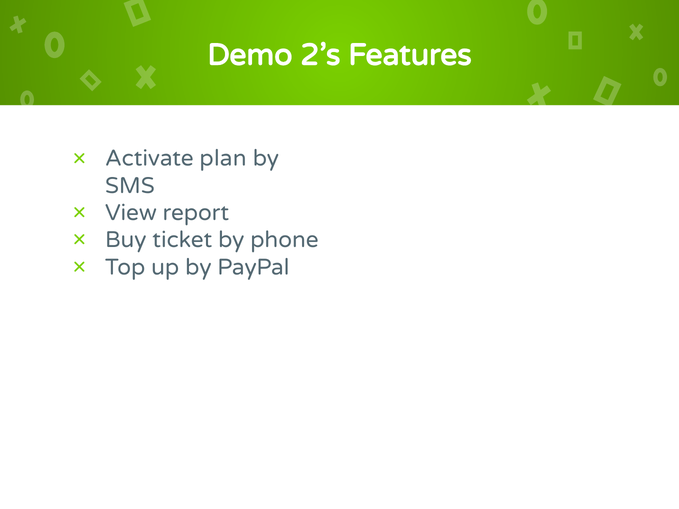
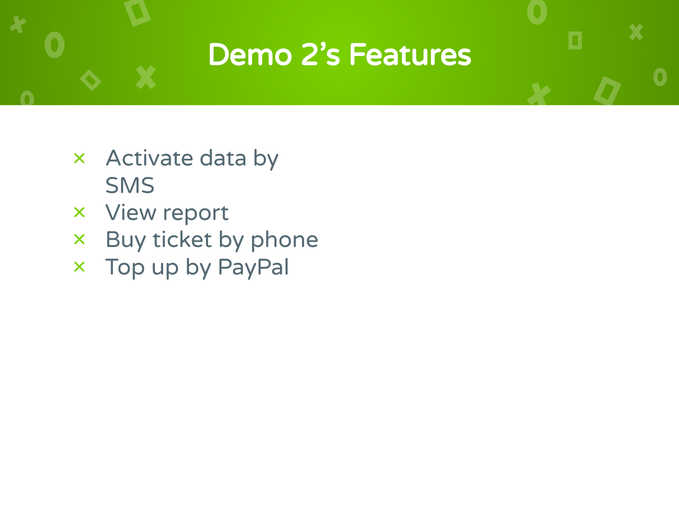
plan: plan -> data
